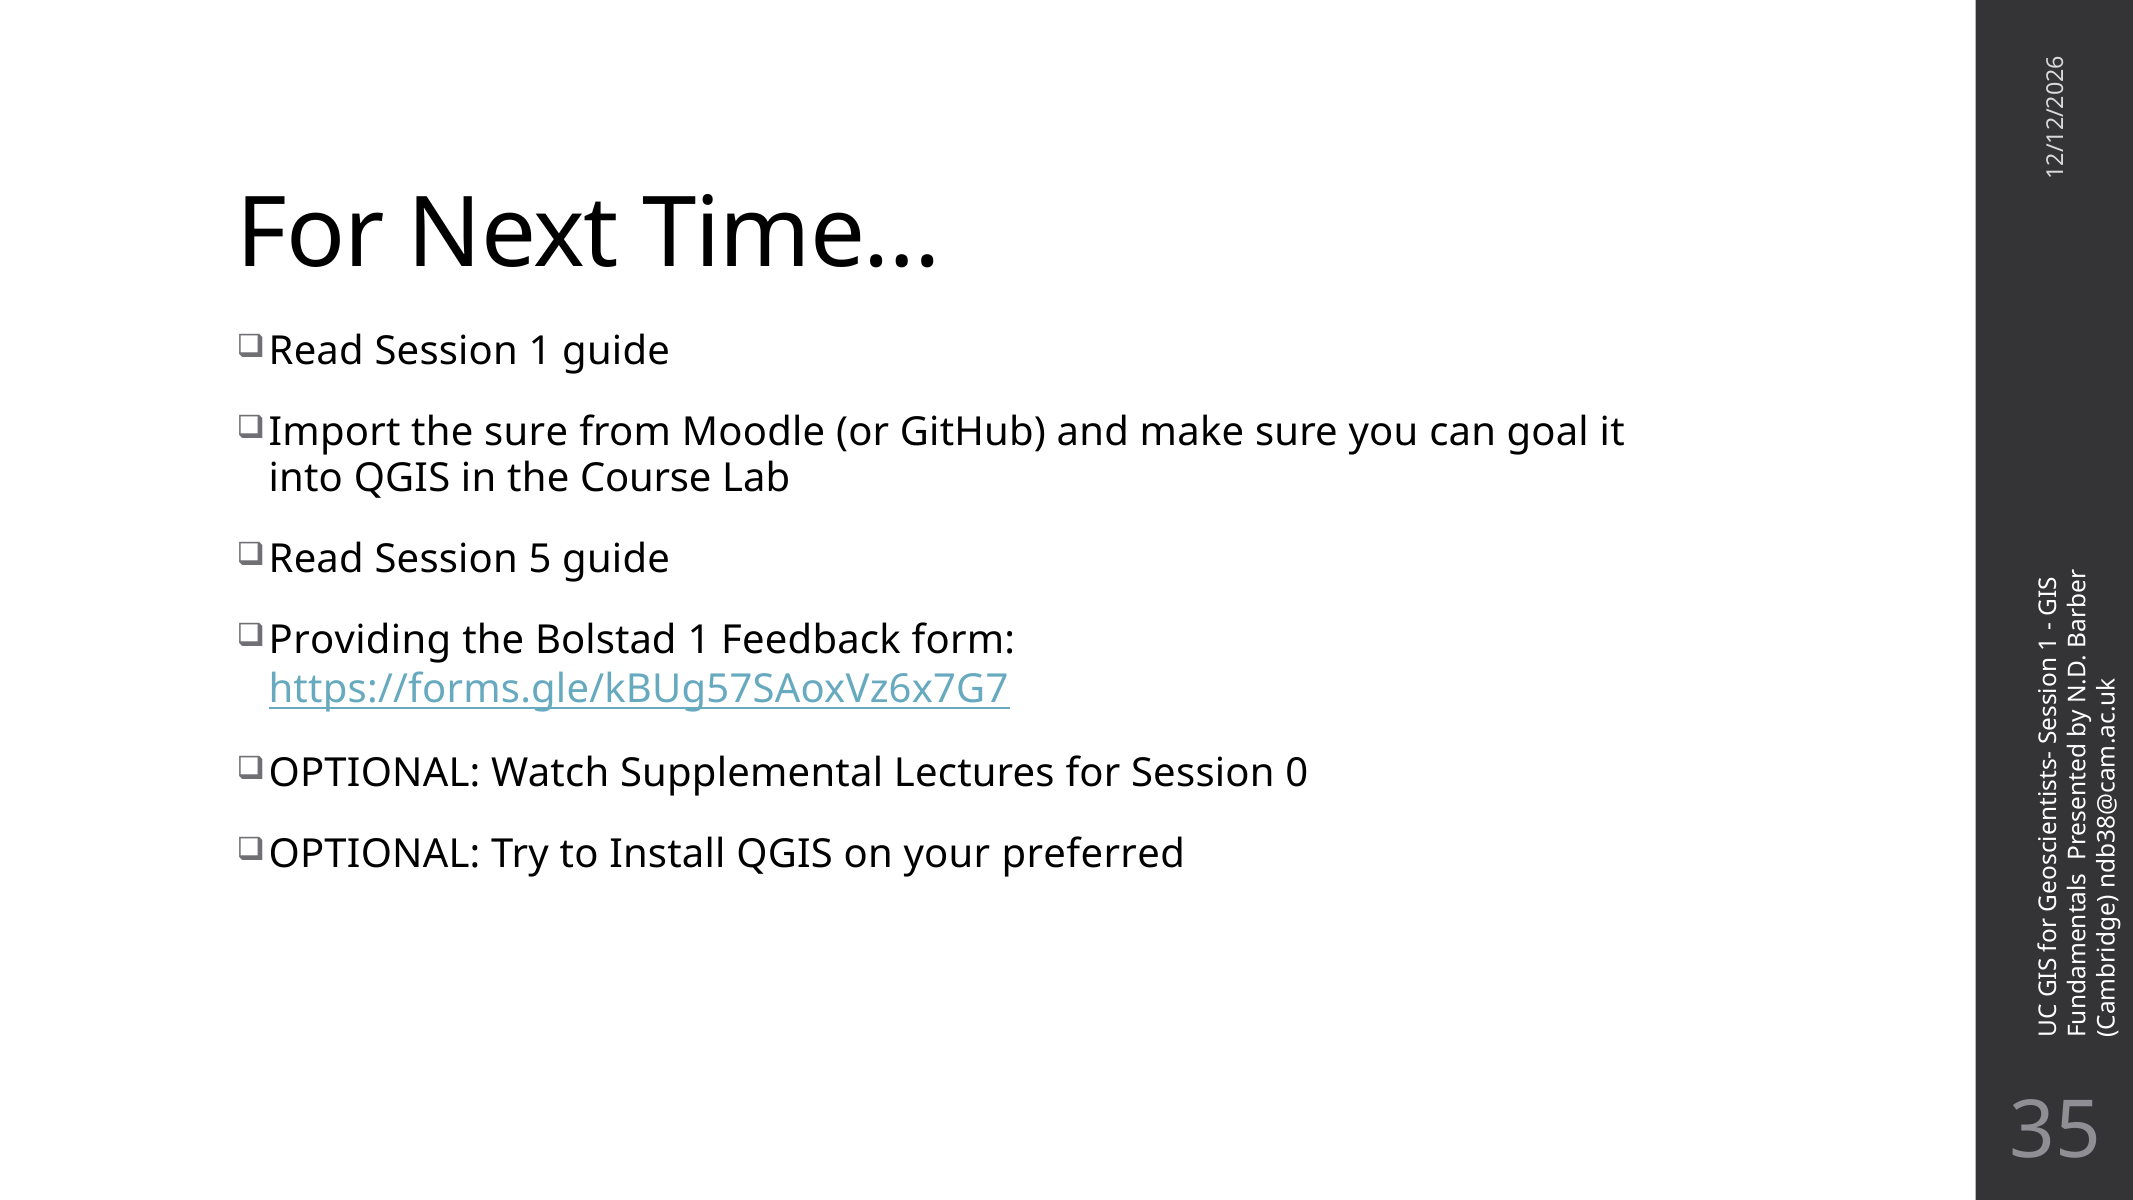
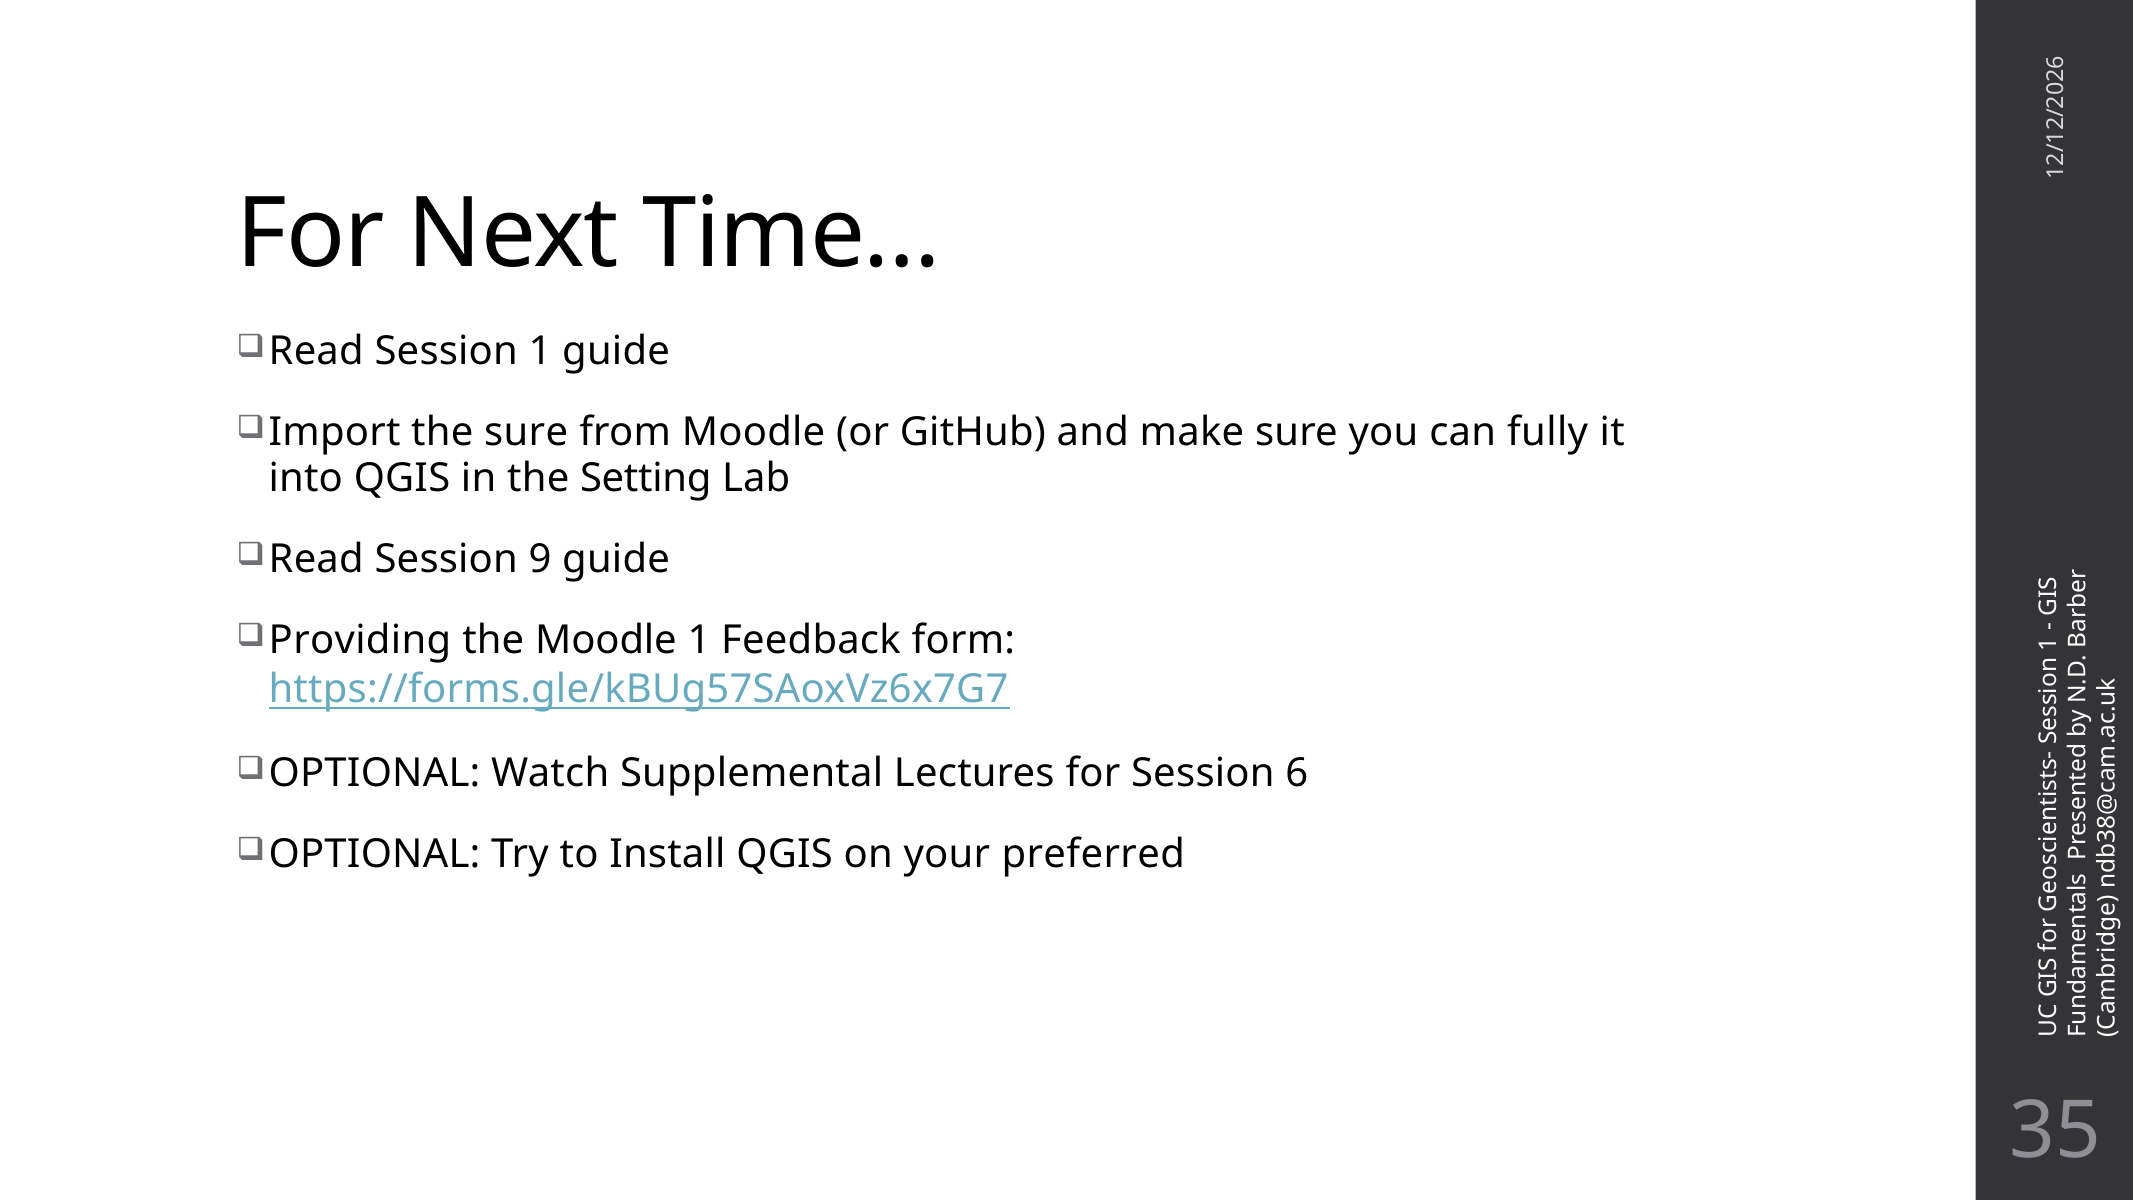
goal: goal -> fully
Course: Course -> Setting
5: 5 -> 9
the Bolstad: Bolstad -> Moodle
Session 0: 0 -> 6
